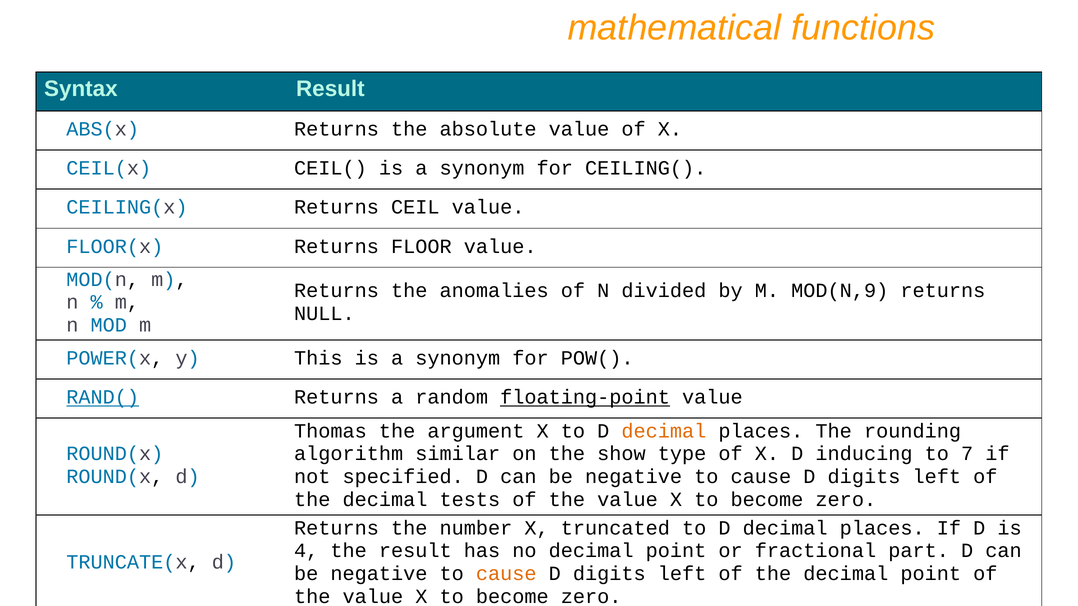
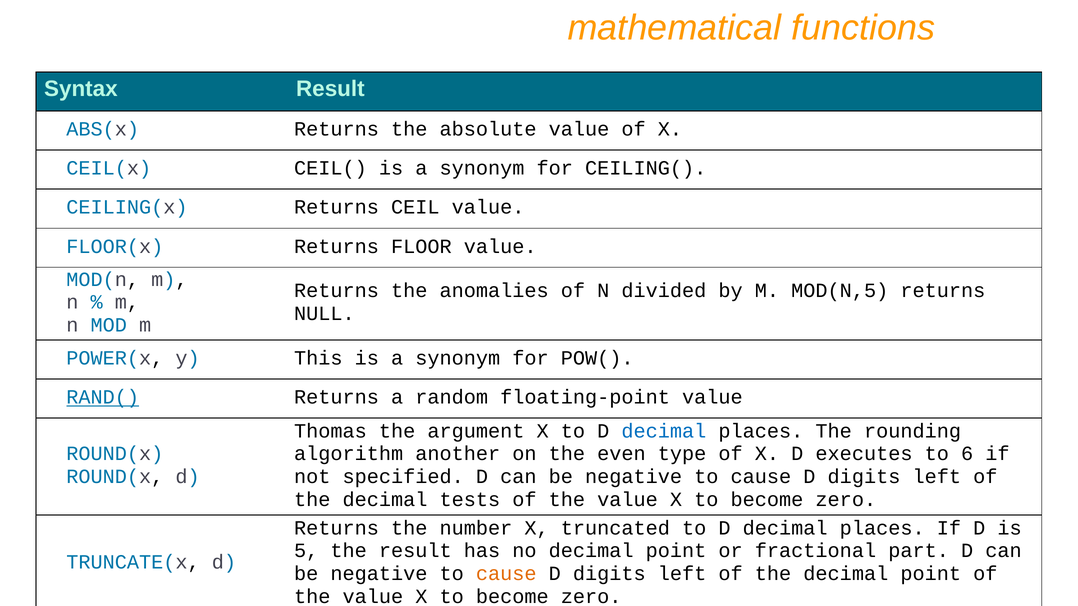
MOD(N,9: MOD(N,9 -> MOD(N,5
floating-point underline: present -> none
decimal at (664, 431) colour: orange -> blue
similar: similar -> another
show: show -> even
inducing: inducing -> executes
7: 7 -> 6
4: 4 -> 5
